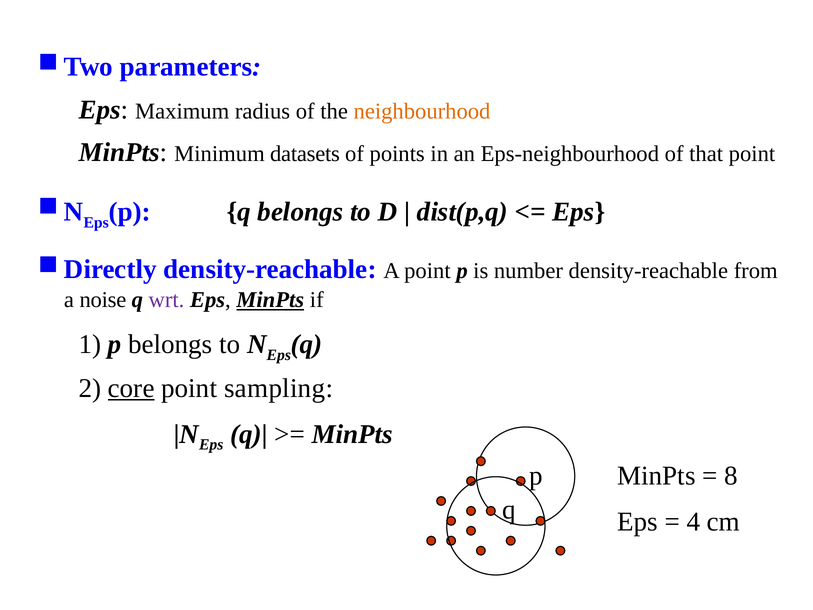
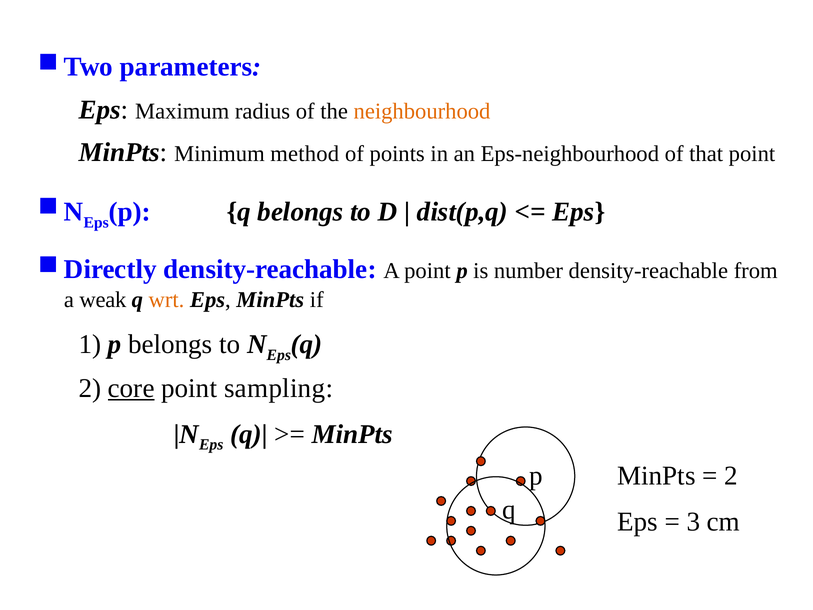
datasets: datasets -> method
noise: noise -> weak
wrt colour: purple -> orange
MinPts at (270, 300) underline: present -> none
8 at (731, 476): 8 -> 2
4: 4 -> 3
